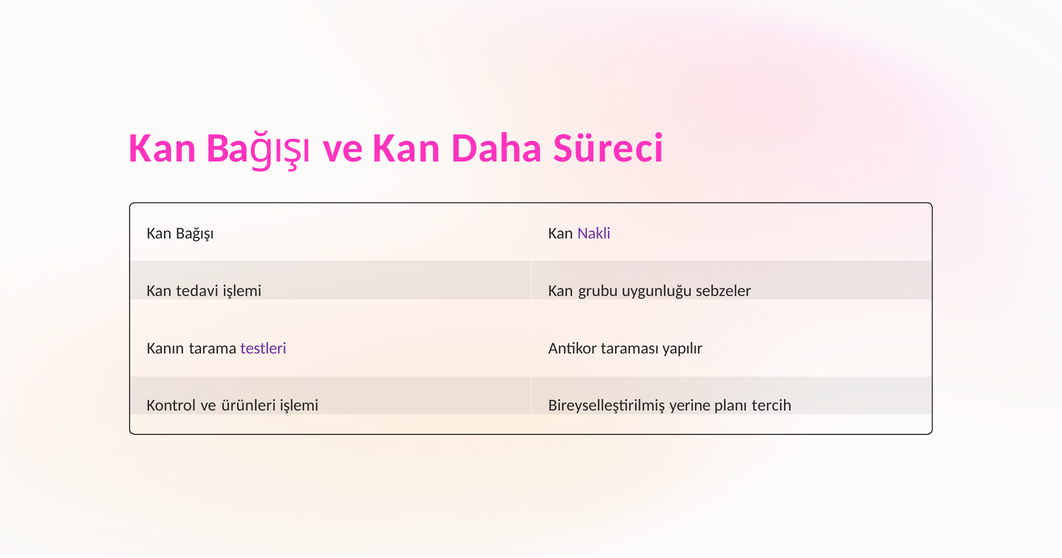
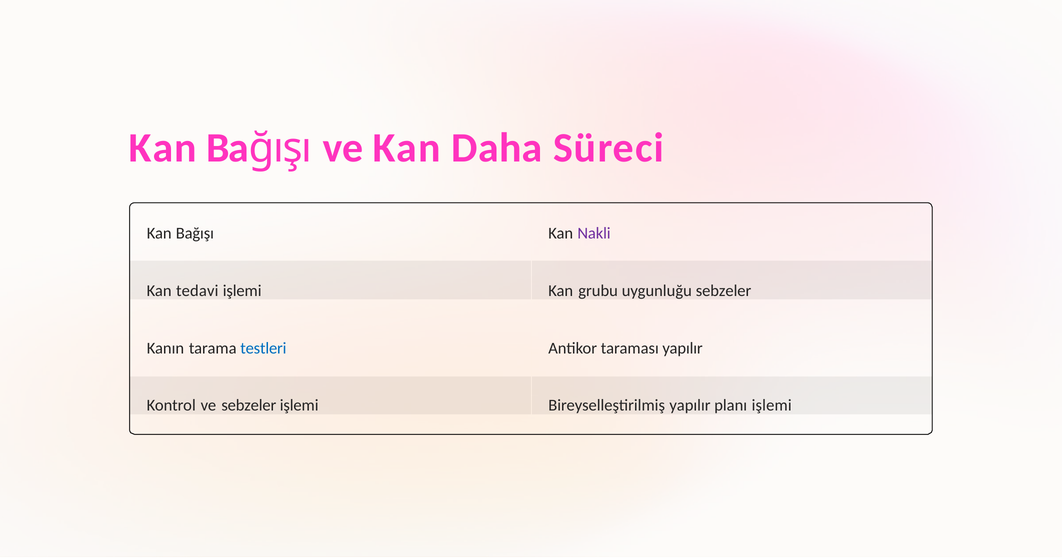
testleri colour: purple -> blue
ve ürünleri: ürünleri -> sebzeler
Bireyselleştirilmiş yerine: yerine -> yapılır
planı tercih: tercih -> işlemi
